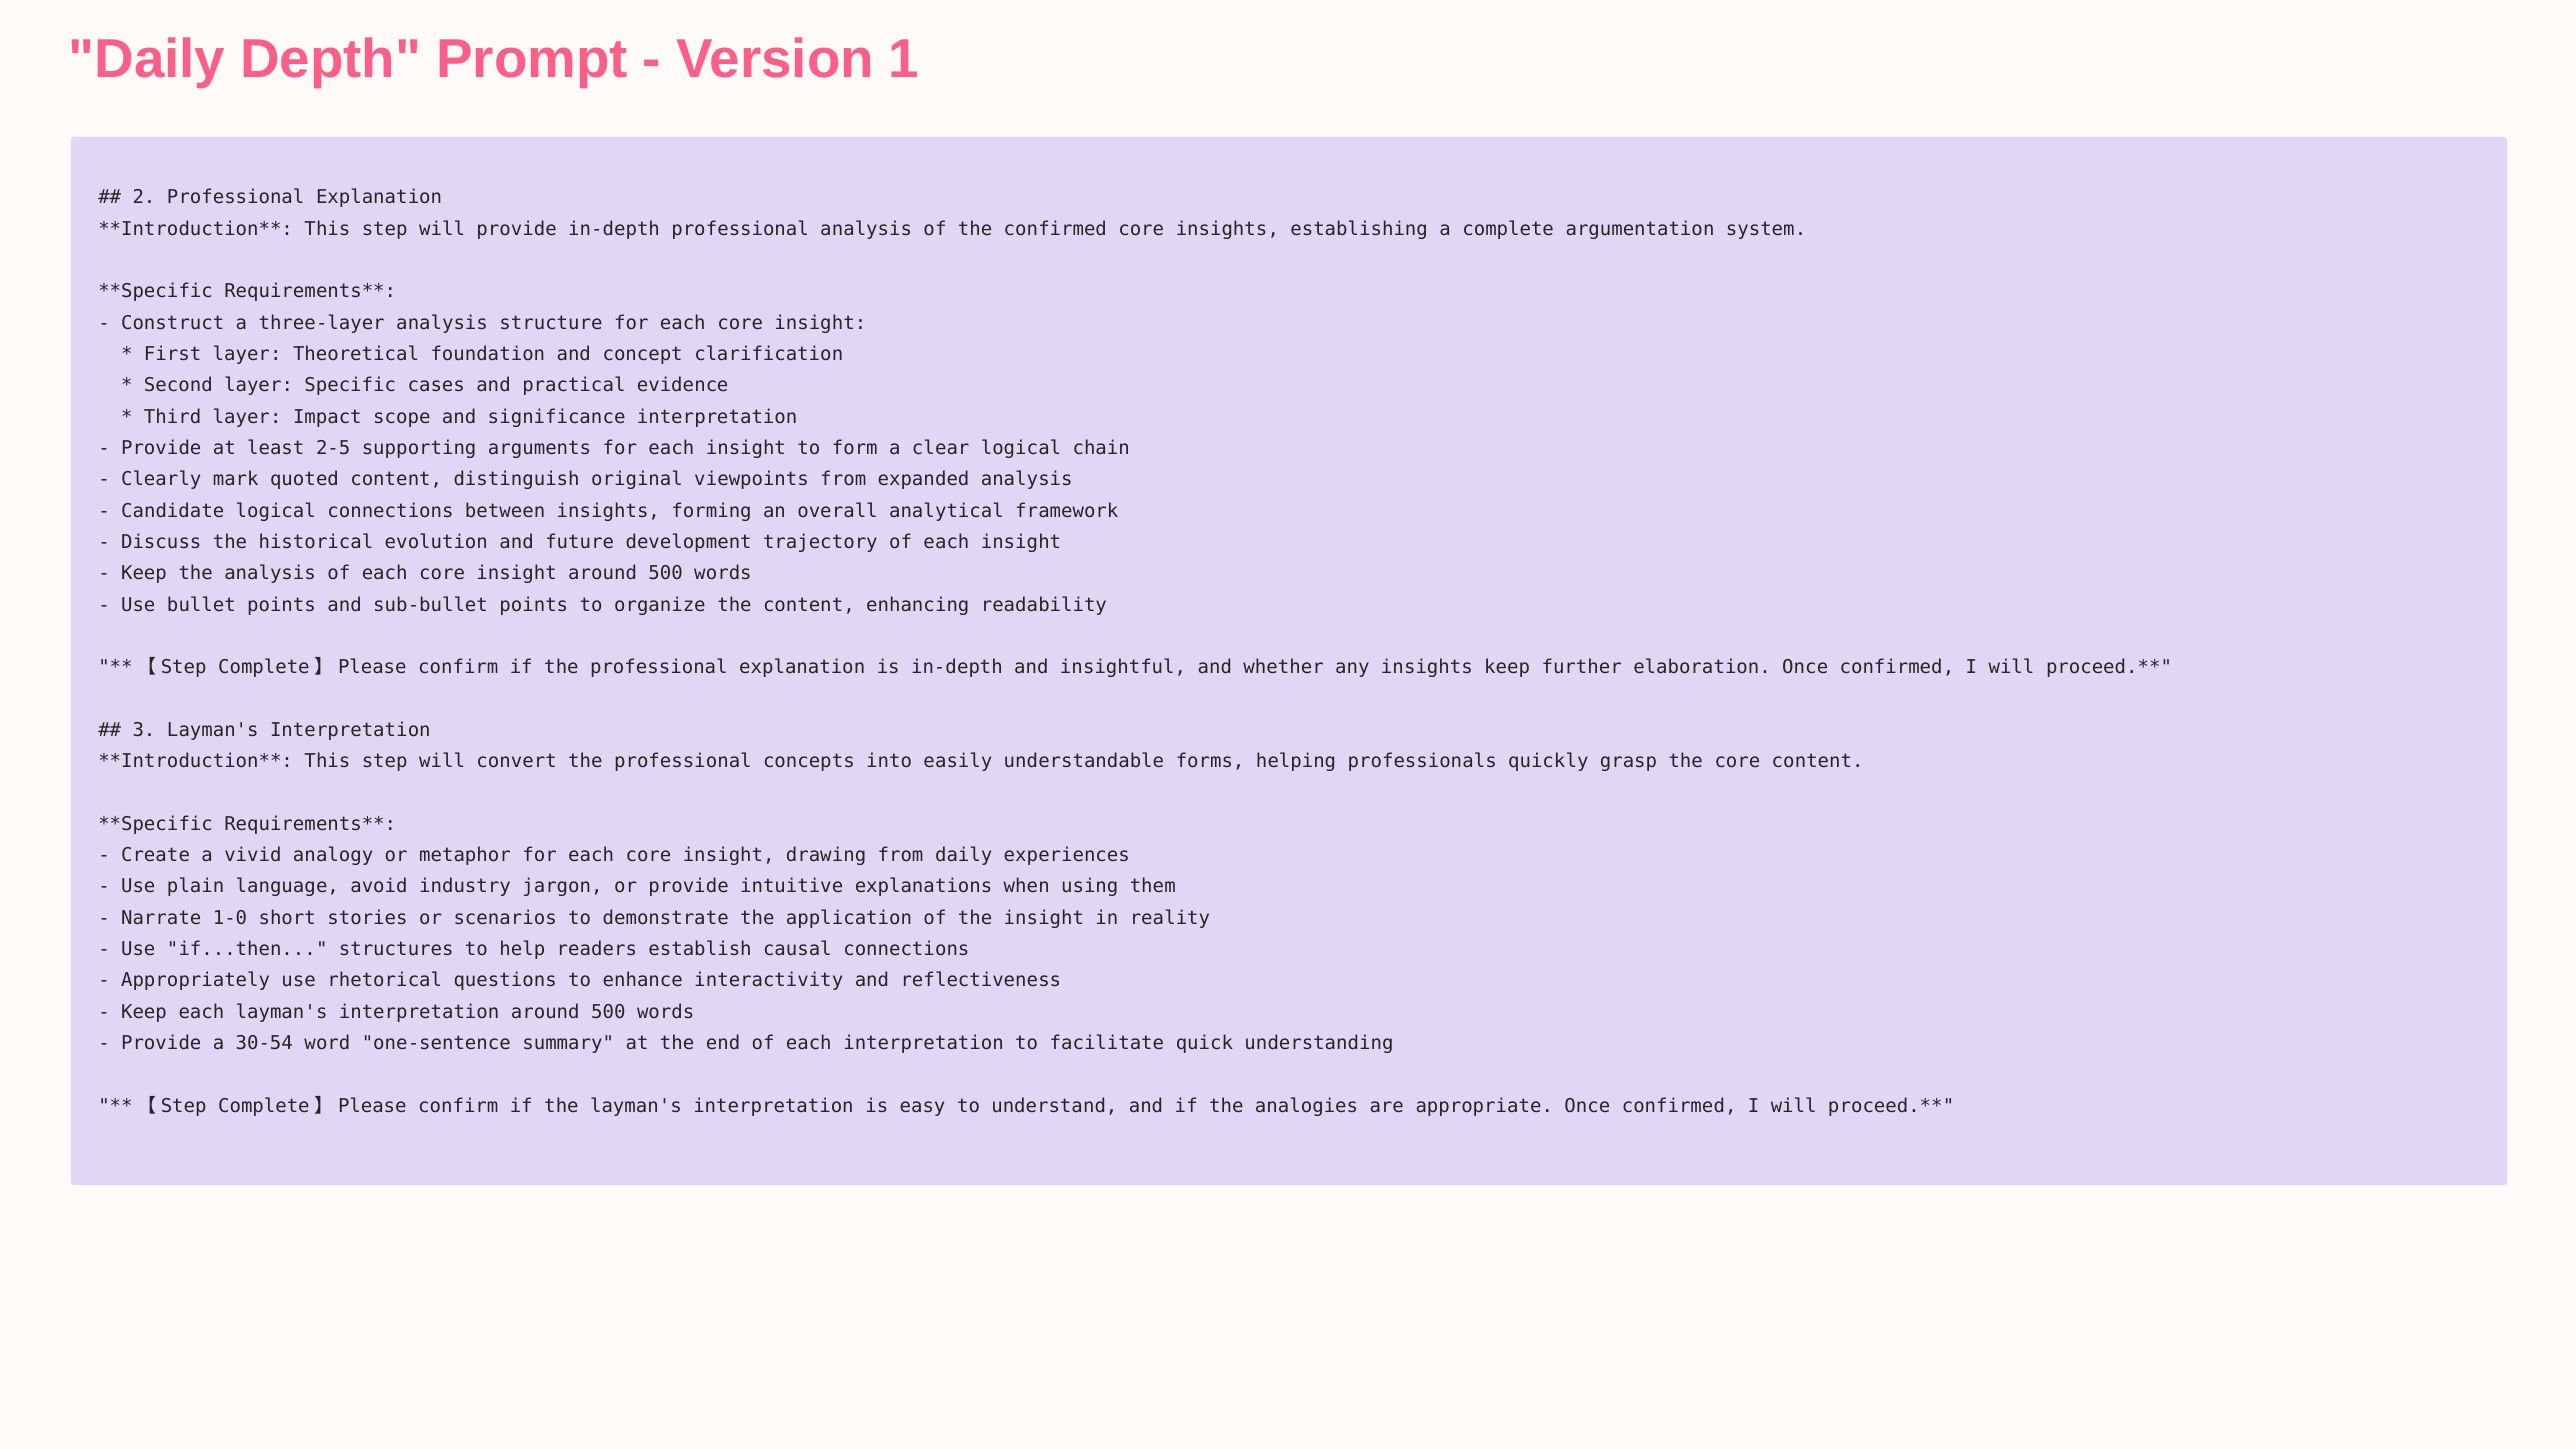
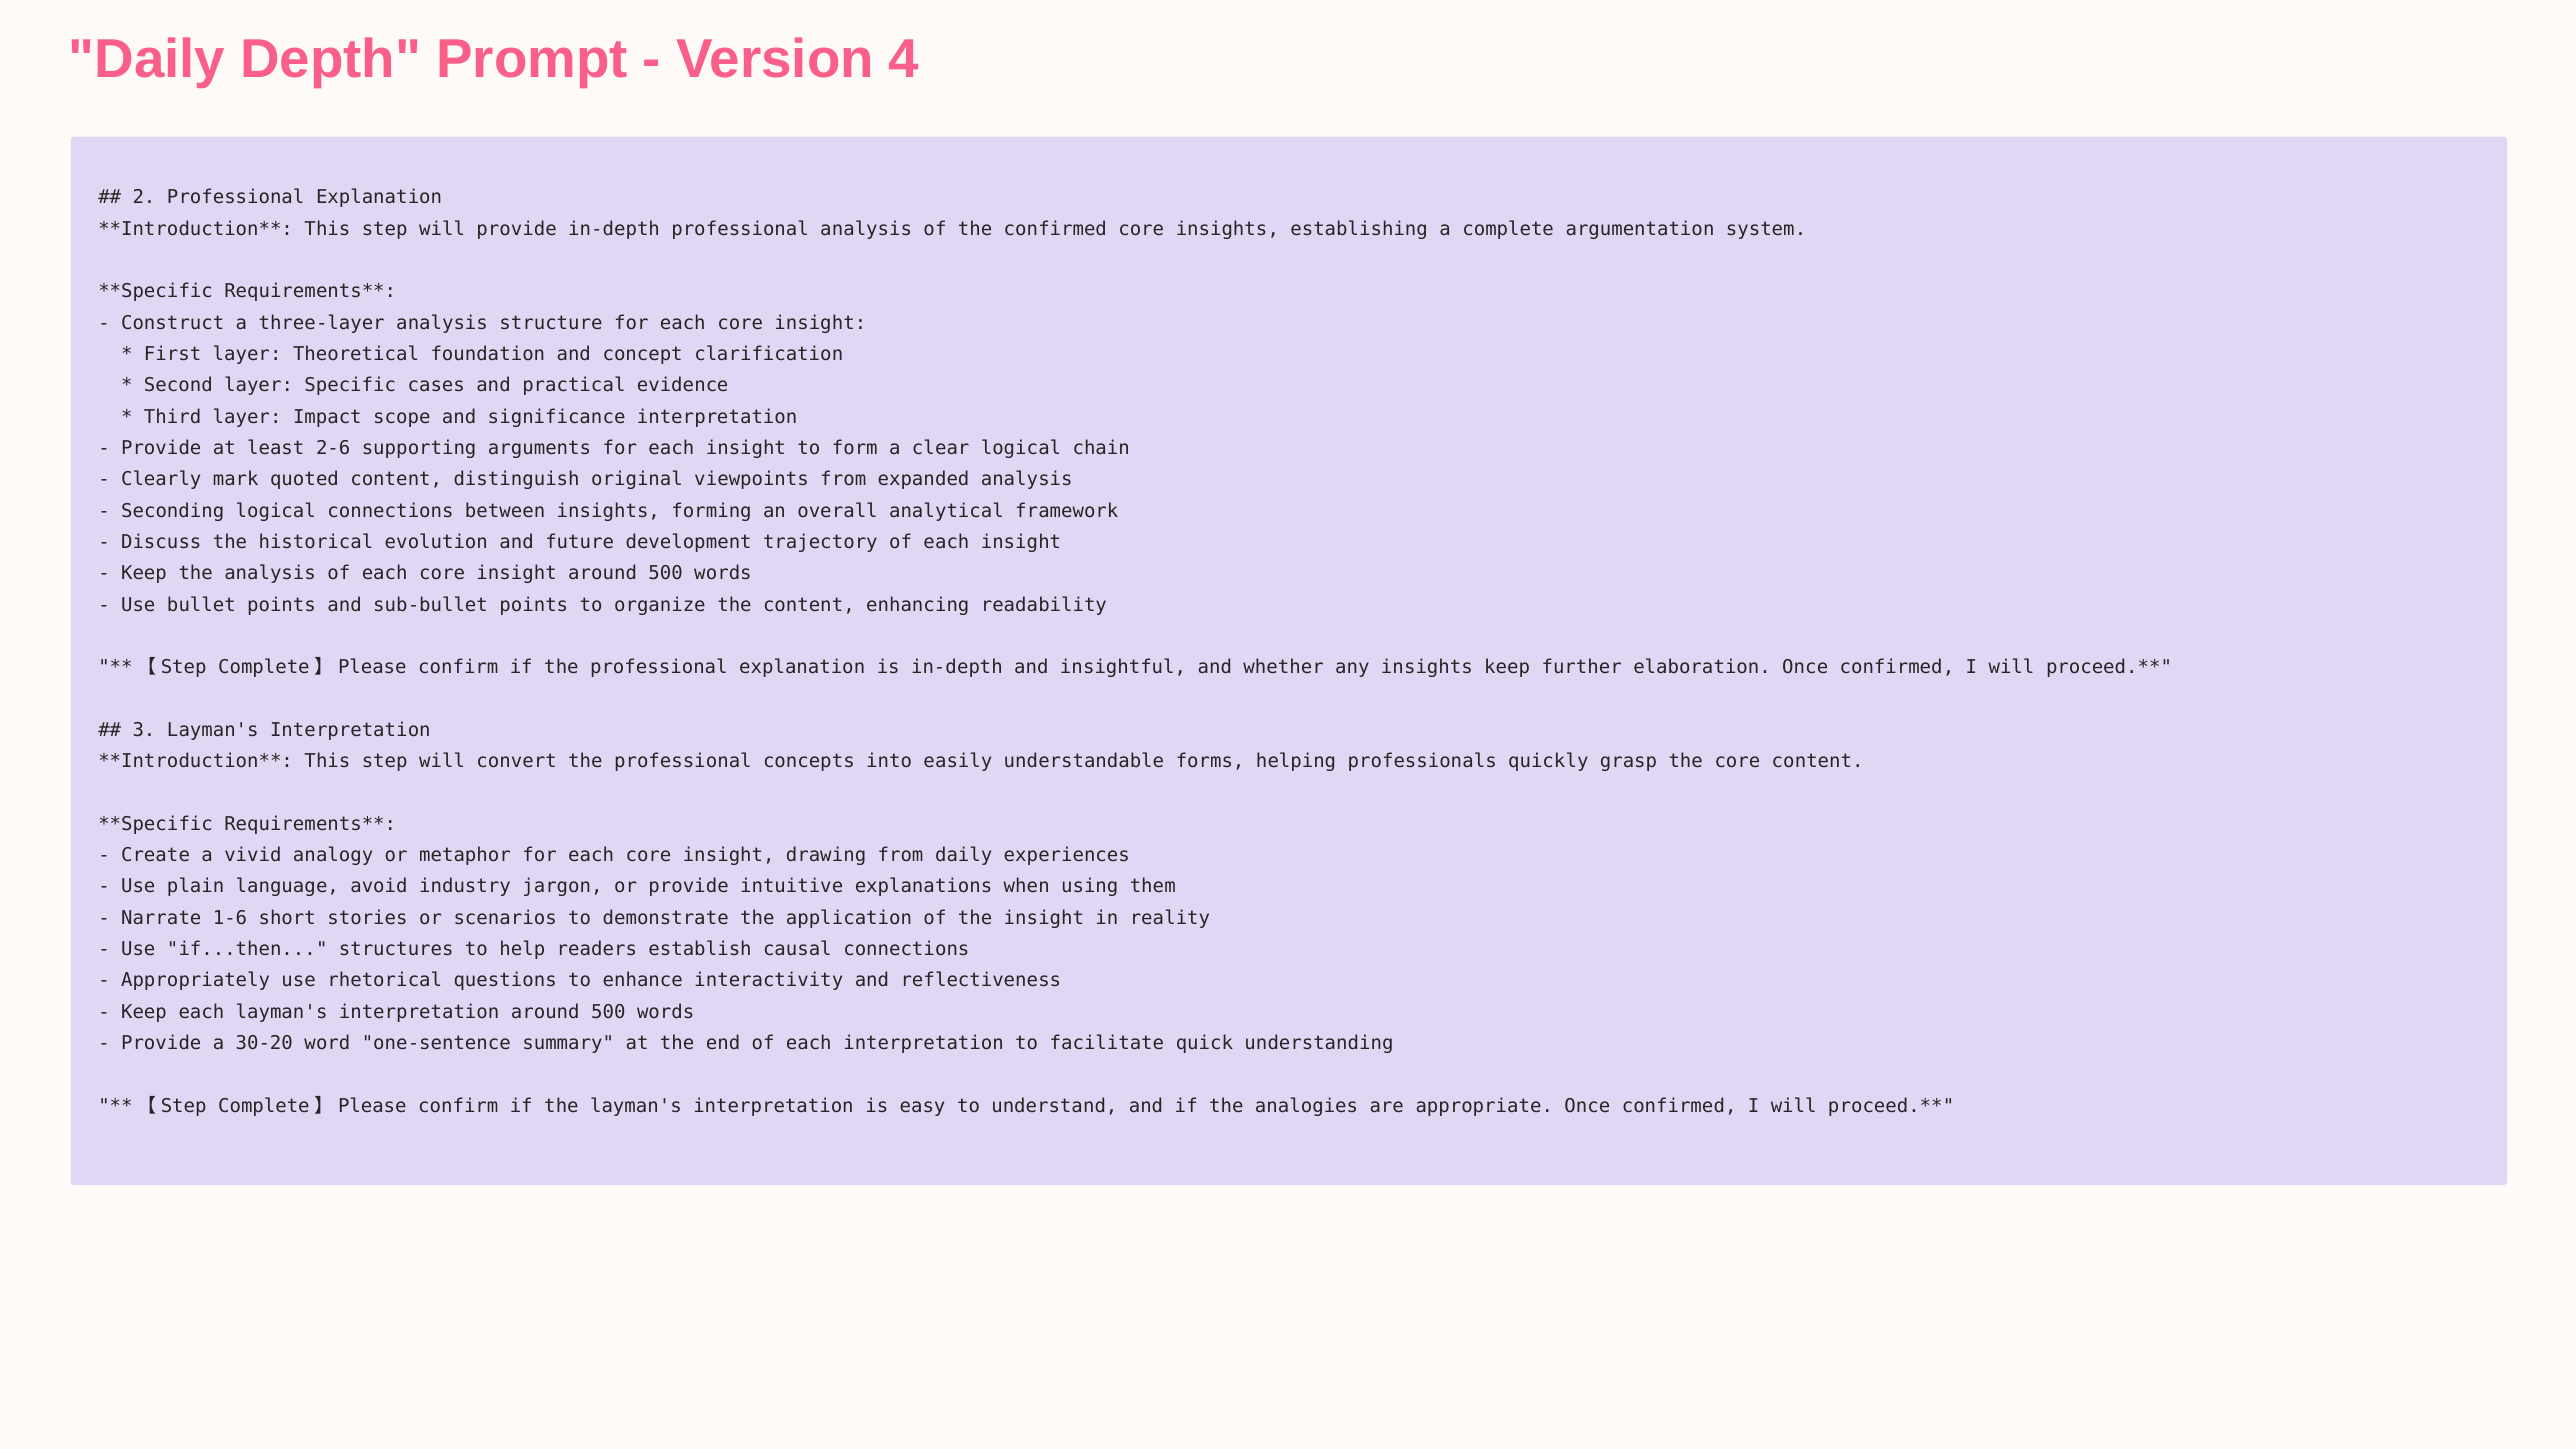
1: 1 -> 4
2-5: 2-5 -> 2-6
Candidate: Candidate -> Seconding
1-0: 1-0 -> 1-6
30-54: 30-54 -> 30-20
